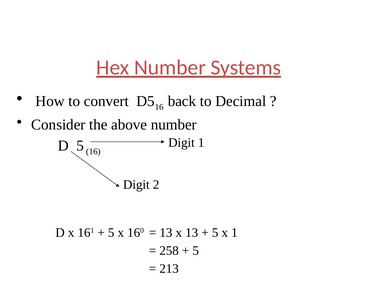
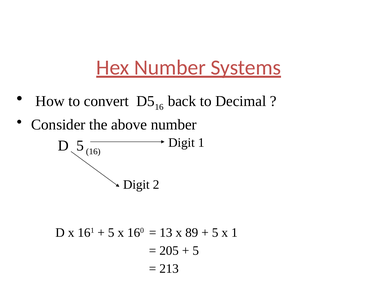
x 13: 13 -> 89
258: 258 -> 205
